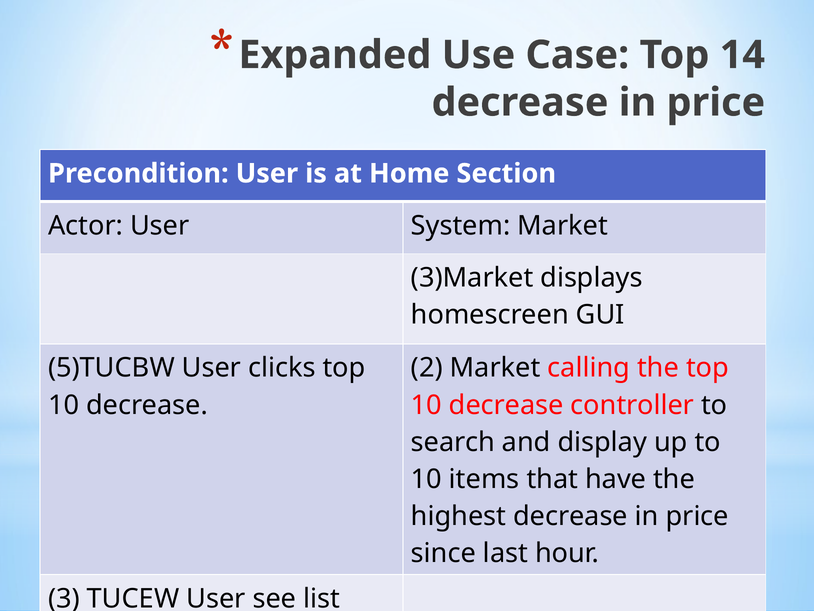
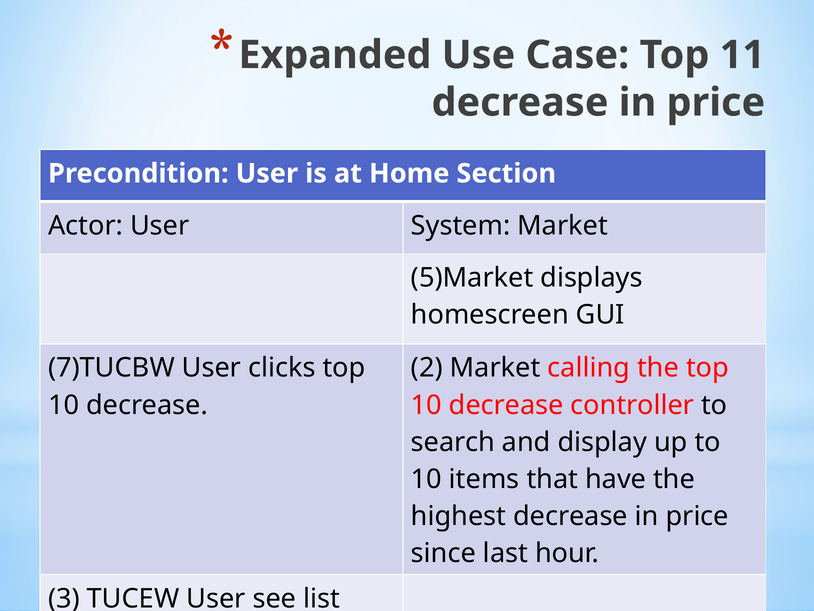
14: 14 -> 11
3)Market: 3)Market -> 5)Market
5)TUCBW: 5)TUCBW -> 7)TUCBW
